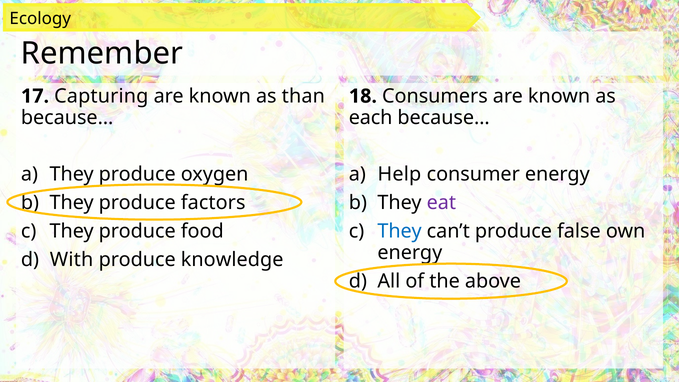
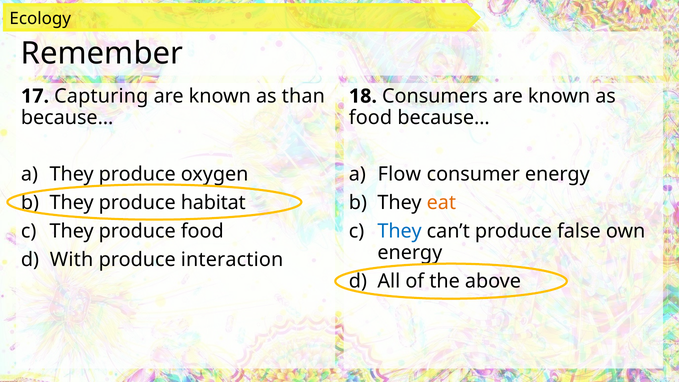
each at (371, 117): each -> food
Help: Help -> Flow
factors: factors -> habitat
eat colour: purple -> orange
knowledge: knowledge -> interaction
